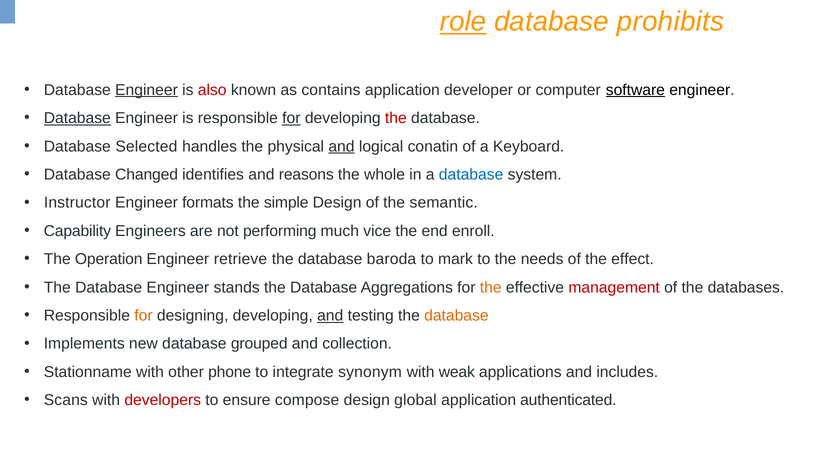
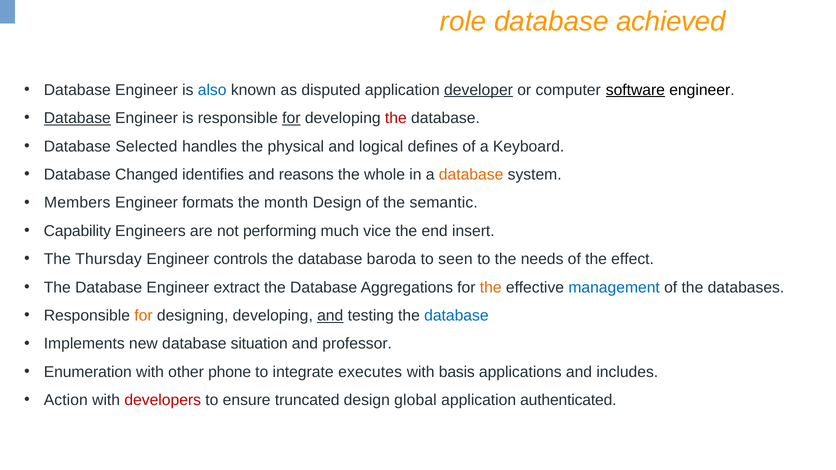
role underline: present -> none
prohibits: prohibits -> achieved
Engineer at (146, 90) underline: present -> none
also colour: red -> blue
contains: contains -> disputed
developer underline: none -> present
and at (341, 146) underline: present -> none
conatin: conatin -> defines
database at (471, 175) colour: blue -> orange
Instructor: Instructor -> Members
simple: simple -> month
enroll: enroll -> insert
Operation: Operation -> Thursday
retrieve: retrieve -> controls
mark: mark -> seen
stands: stands -> extract
management colour: red -> blue
database at (456, 316) colour: orange -> blue
grouped: grouped -> situation
collection: collection -> professor
Stationname: Stationname -> Enumeration
synonym: synonym -> executes
weak: weak -> basis
Scans: Scans -> Action
compose: compose -> truncated
